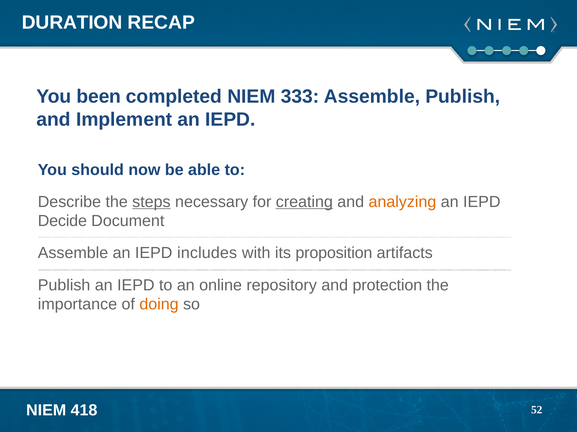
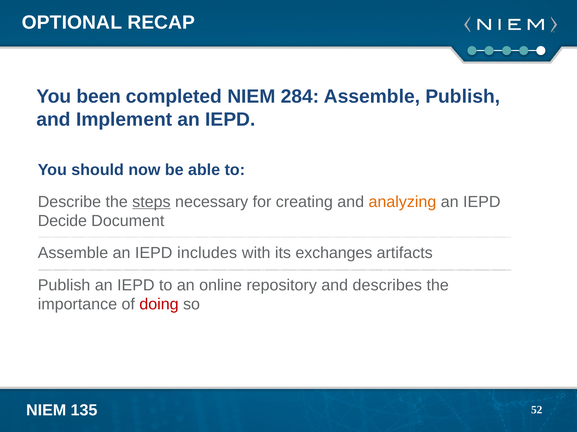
DURATION: DURATION -> OPTIONAL
333: 333 -> 284
creating underline: present -> none
proposition: proposition -> exchanges
protection: protection -> describes
doing colour: orange -> red
418: 418 -> 135
